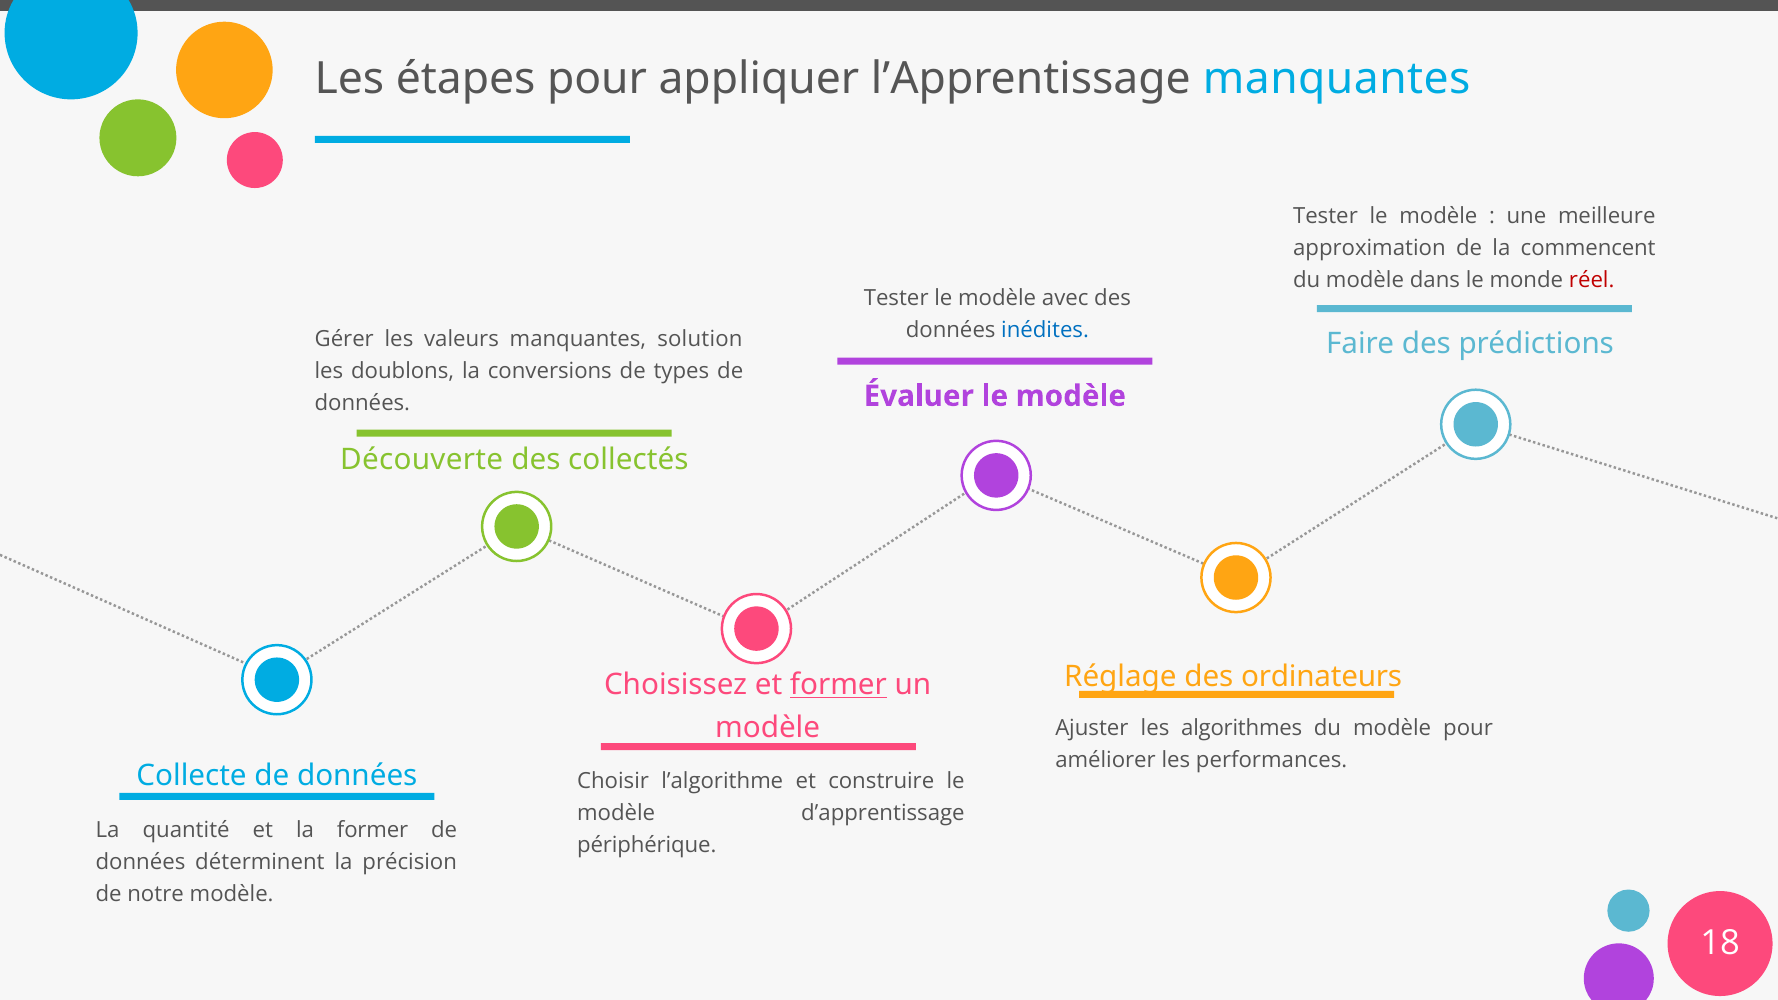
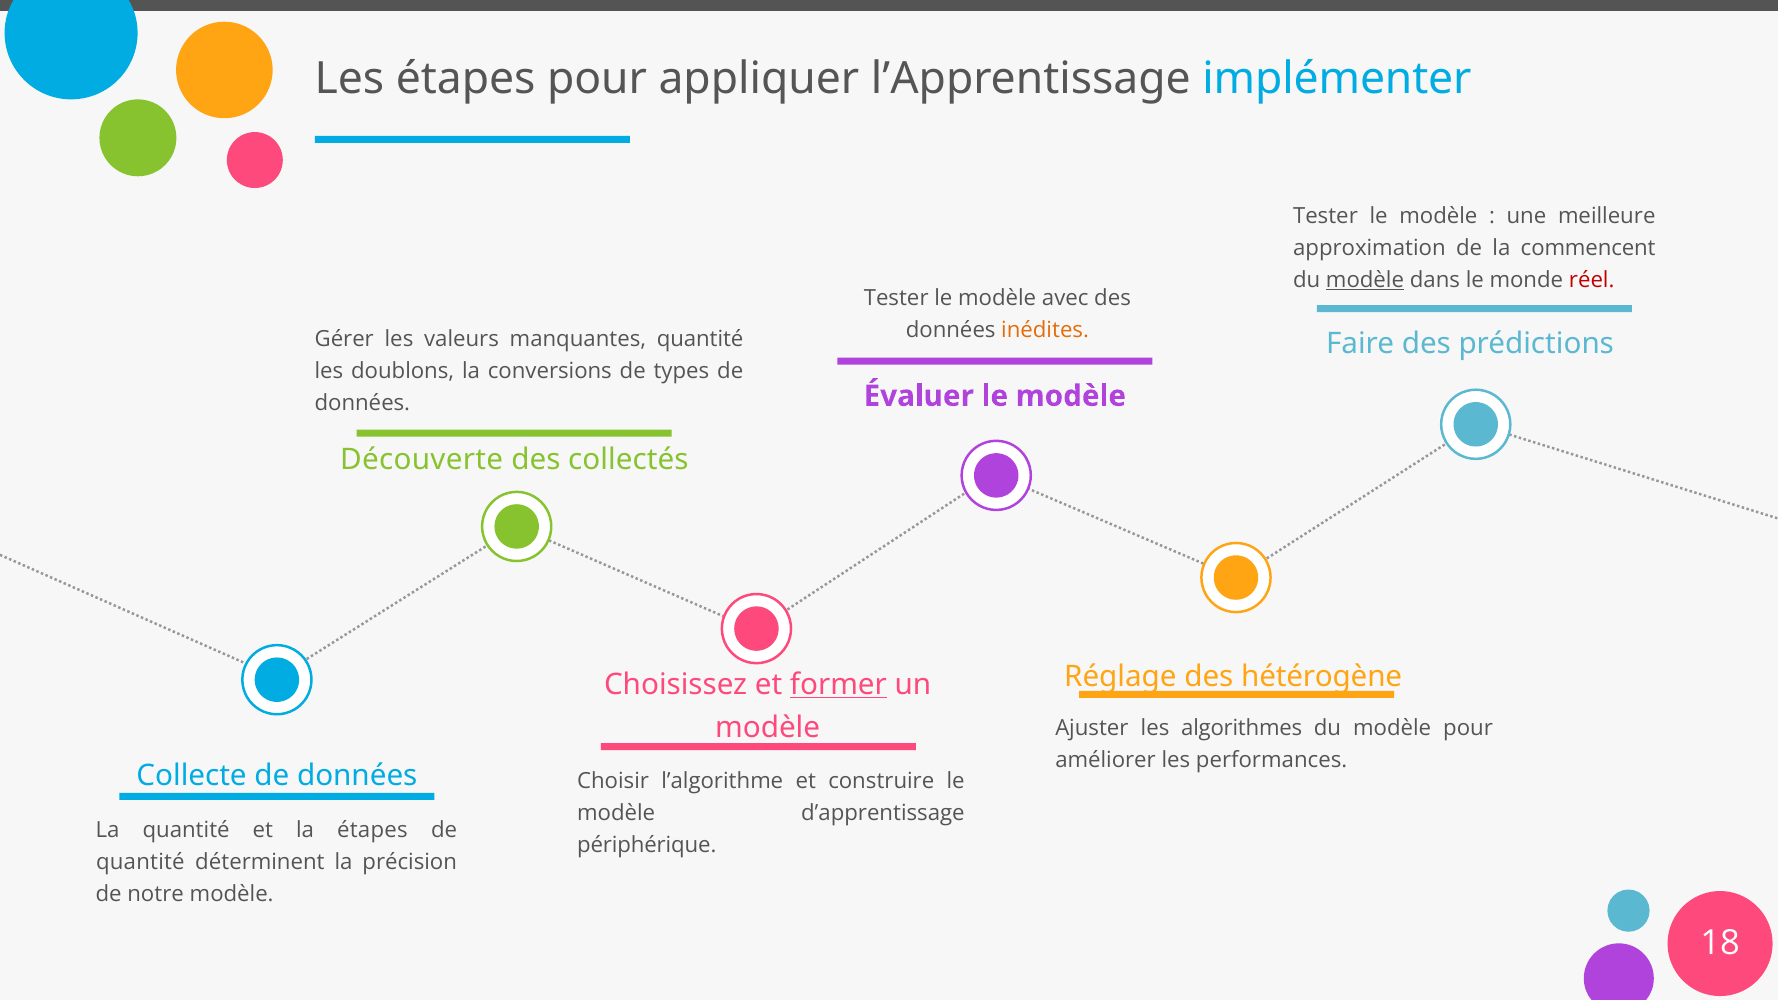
l’Apprentissage manquantes: manquantes -> implémenter
modèle at (1365, 280) underline: none -> present
inédites colour: blue -> orange
manquantes solution: solution -> quantité
ordinateurs: ordinateurs -> hétérogène
la former: former -> étapes
dοnnées at (141, 863): dοnnées -> quantité
